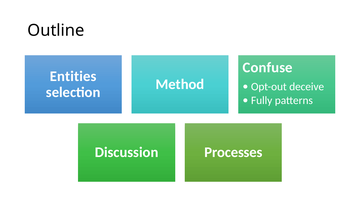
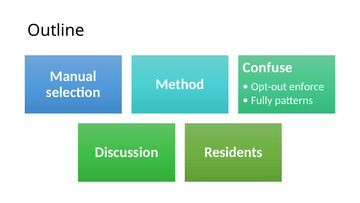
Entities: Entities -> Manual
deceive: deceive -> enforce
Processes: Processes -> Residents
